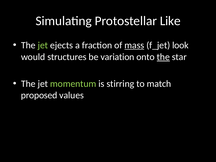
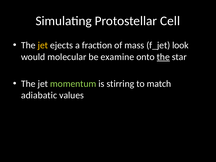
Like: Like -> Cell
jet at (43, 45) colour: light green -> yellow
mass underline: present -> none
structures: structures -> molecular
variation: variation -> examine
proposed: proposed -> adiabatic
